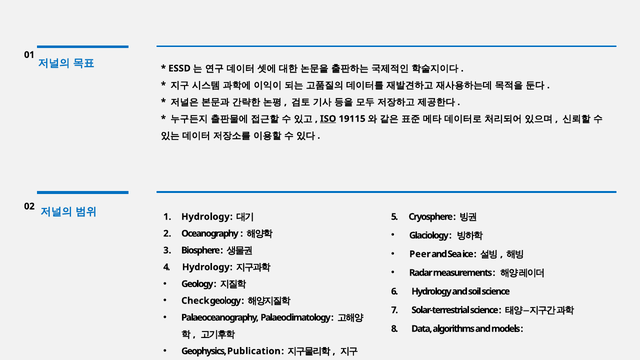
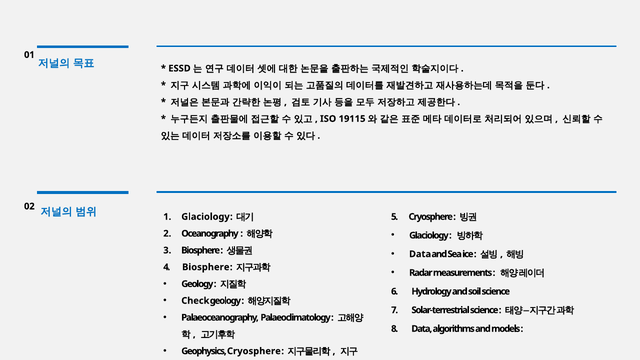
ISO underline: present -> none
Hydrology at (205, 217): Hydrology -> Glaciology
Peer at (420, 254): Peer -> Data
4 Hydrology: Hydrology -> Biosphere
Geophysics Publication: Publication -> Cryosphere
